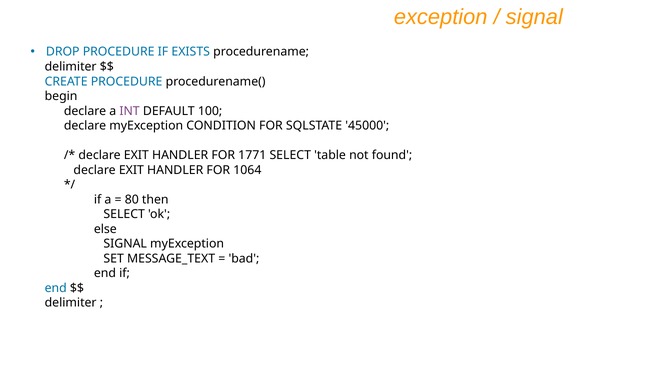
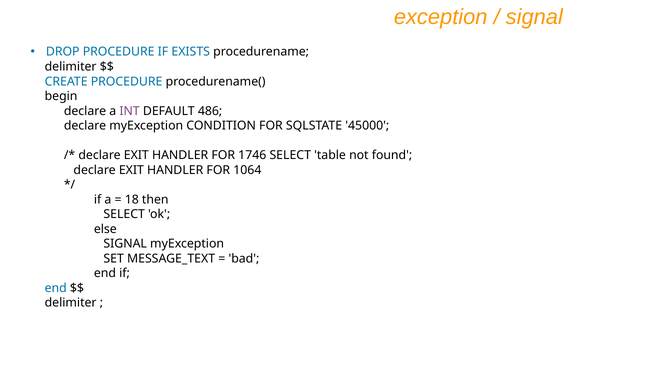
100: 100 -> 486
1771: 1771 -> 1746
80: 80 -> 18
